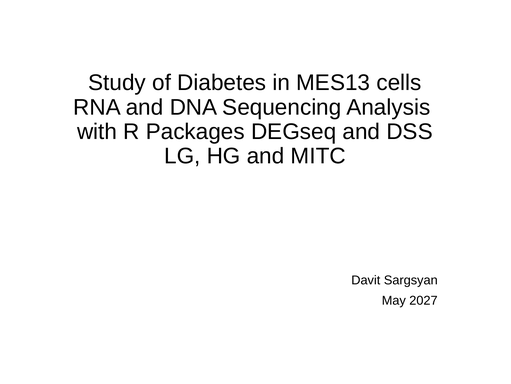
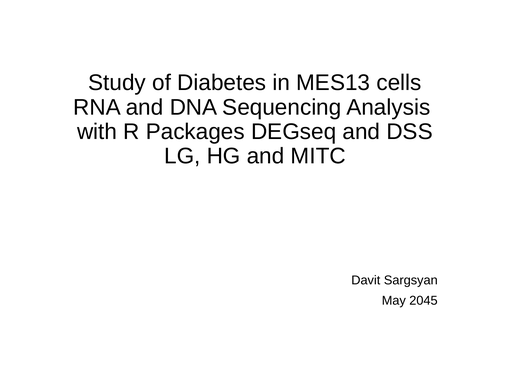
2027: 2027 -> 2045
